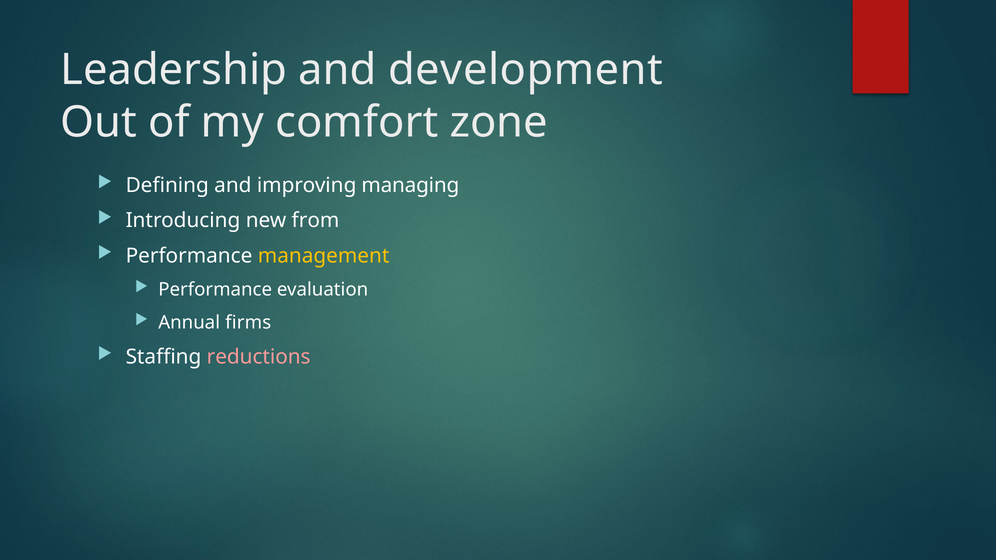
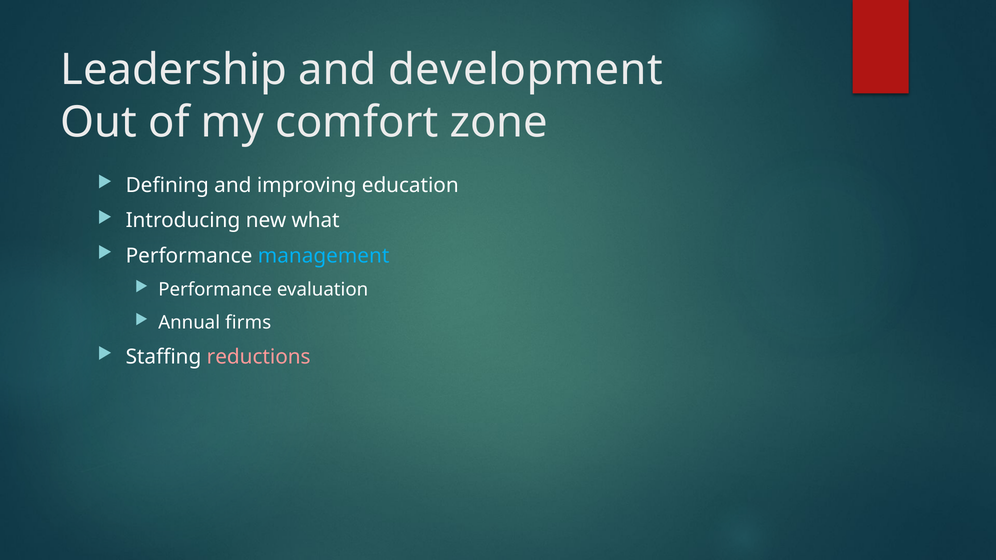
managing: managing -> education
from: from -> what
management colour: yellow -> light blue
